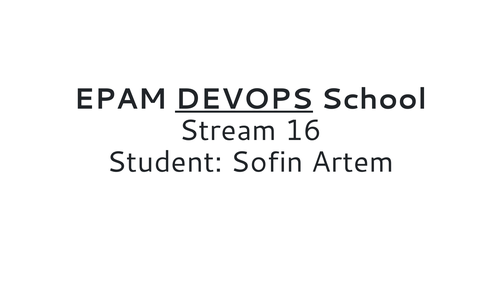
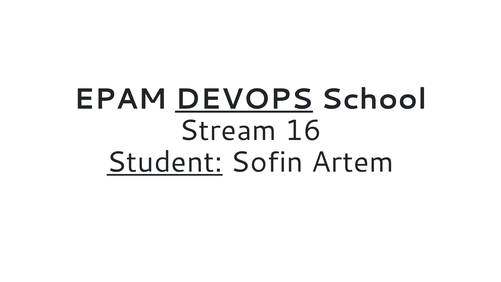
Student underline: none -> present
